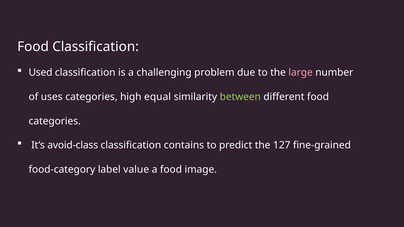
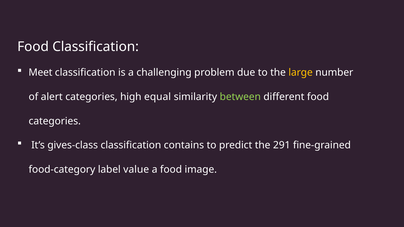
Used: Used -> Meet
large colour: pink -> yellow
uses: uses -> alert
avoid-class: avoid-class -> gives-class
127: 127 -> 291
